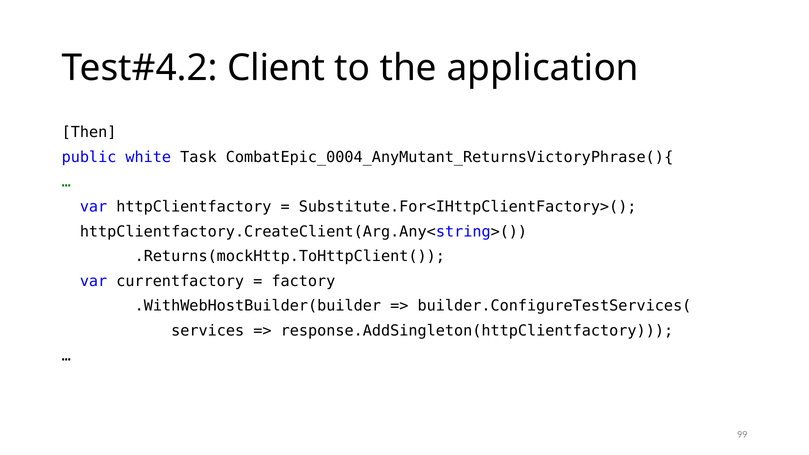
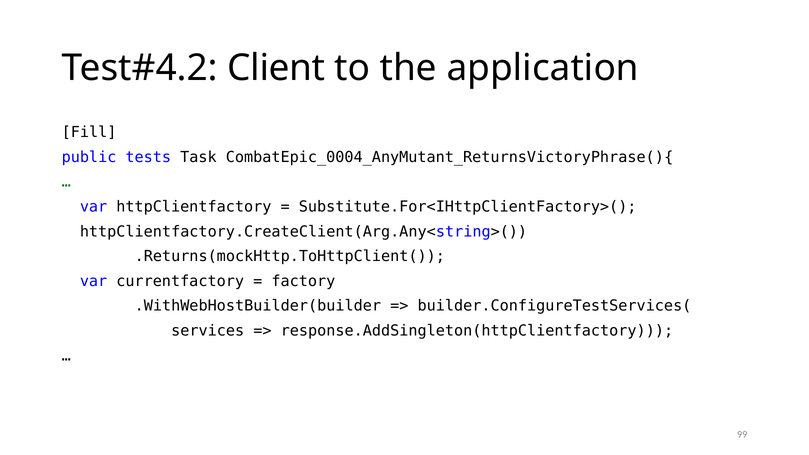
Then: Then -> Fill
white: white -> tests
